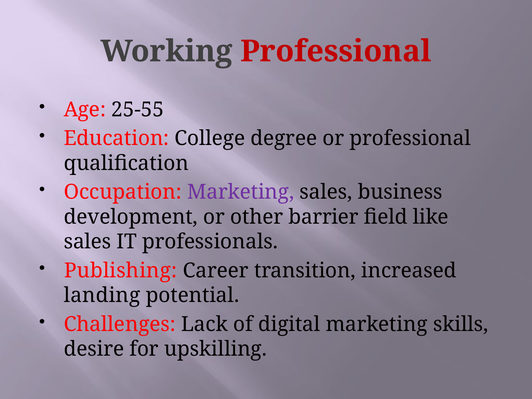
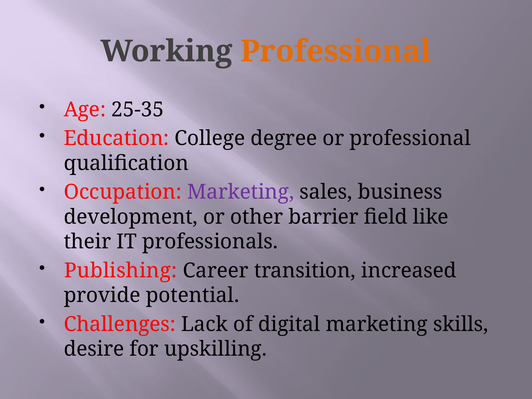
Professional at (336, 51) colour: red -> orange
25-55: 25-55 -> 25-35
sales at (87, 242): sales -> their
landing: landing -> provide
